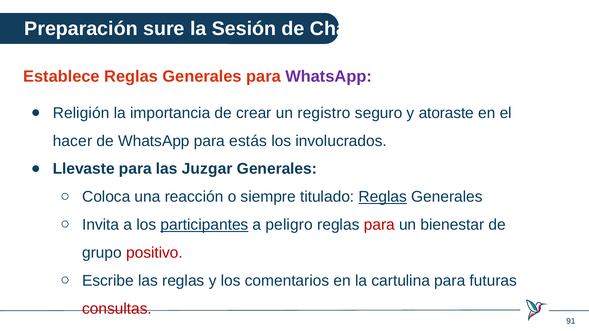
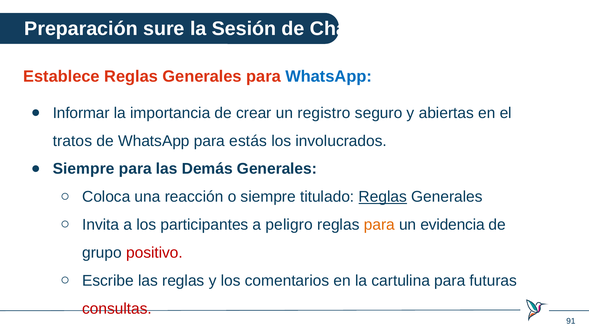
WhatsApp at (329, 77) colour: purple -> blue
Religión: Religión -> Informar
atoraste: atoraste -> abiertas
hacer: hacer -> tratos
Llevaste at (84, 169): Llevaste -> Siempre
Juzgar: Juzgar -> Demás
participantes underline: present -> none
para at (379, 225) colour: red -> orange
bienestar: bienestar -> evidencia
